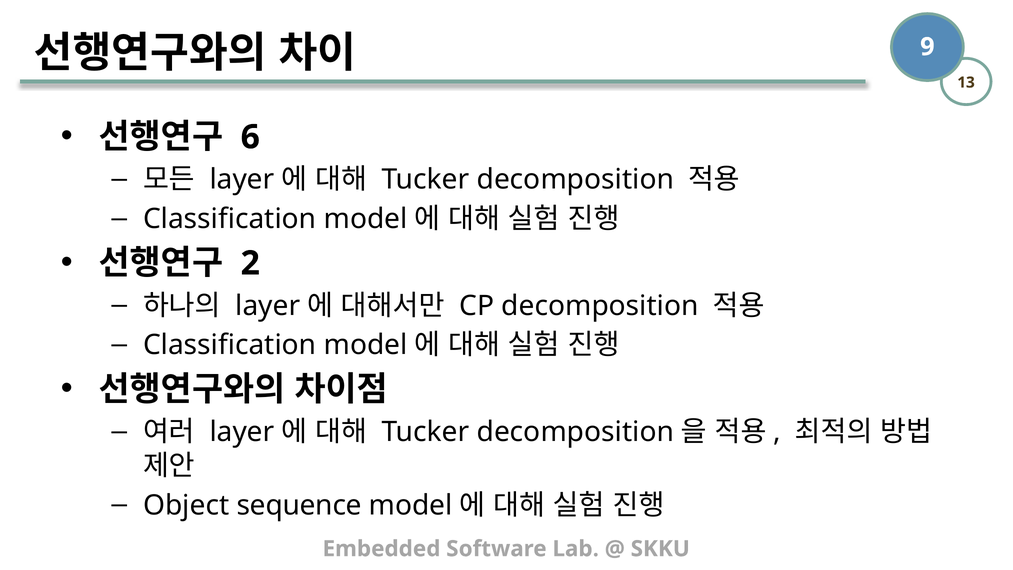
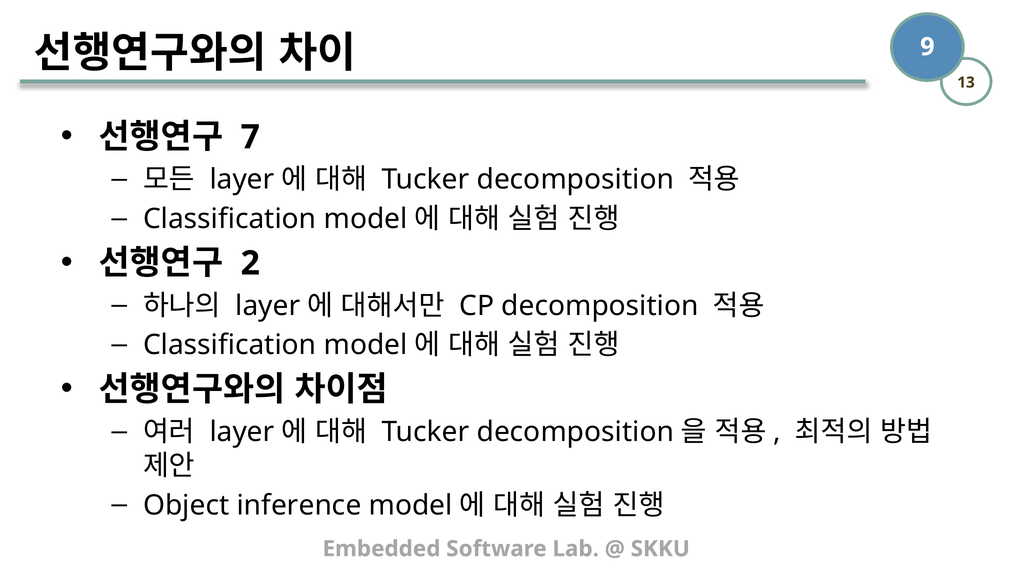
6: 6 -> 7
sequence: sequence -> inference
